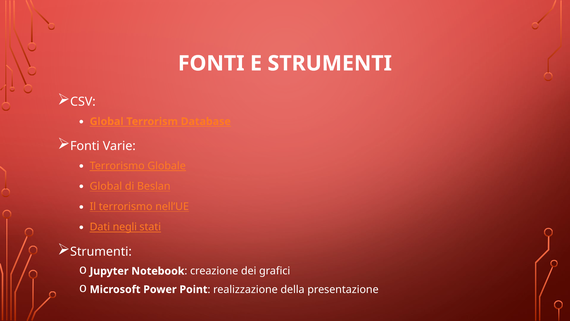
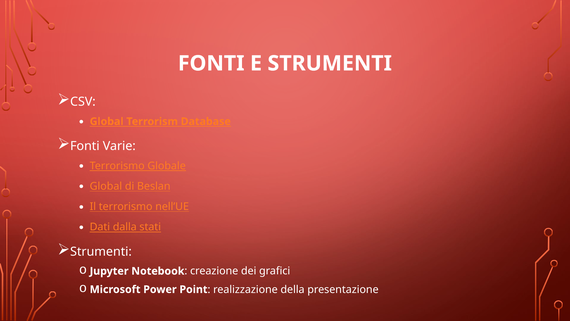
negli: negli -> dalla
